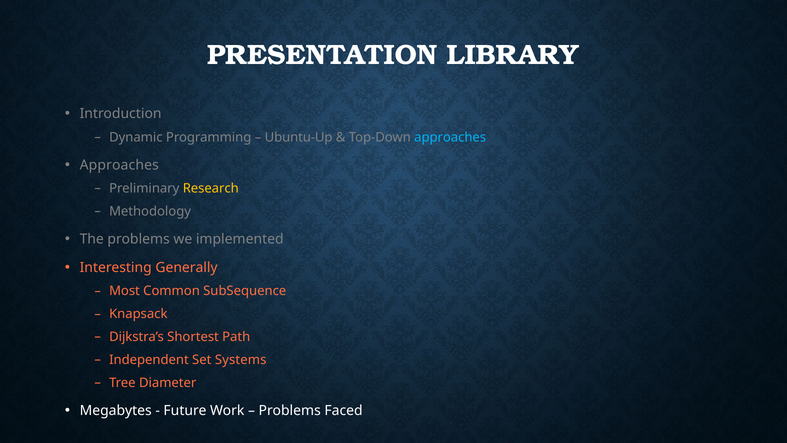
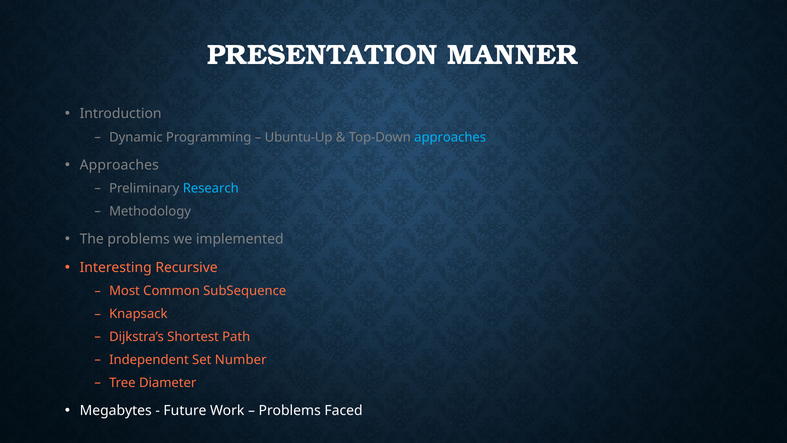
LIBRARY: LIBRARY -> MANNER
Research colour: yellow -> light blue
Generally: Generally -> Recursive
Systems: Systems -> Number
